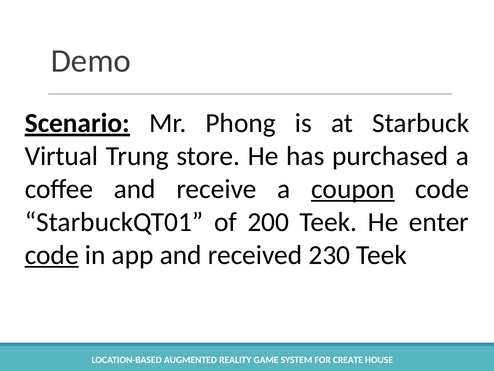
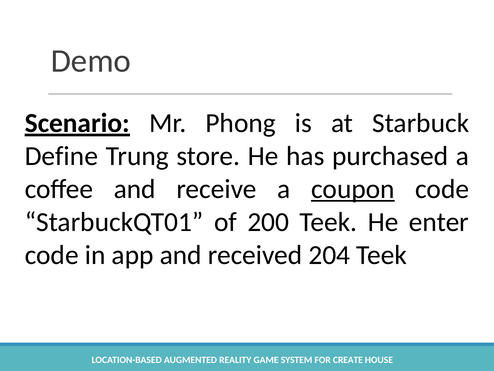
Virtual: Virtual -> Define
code at (52, 255) underline: present -> none
230: 230 -> 204
